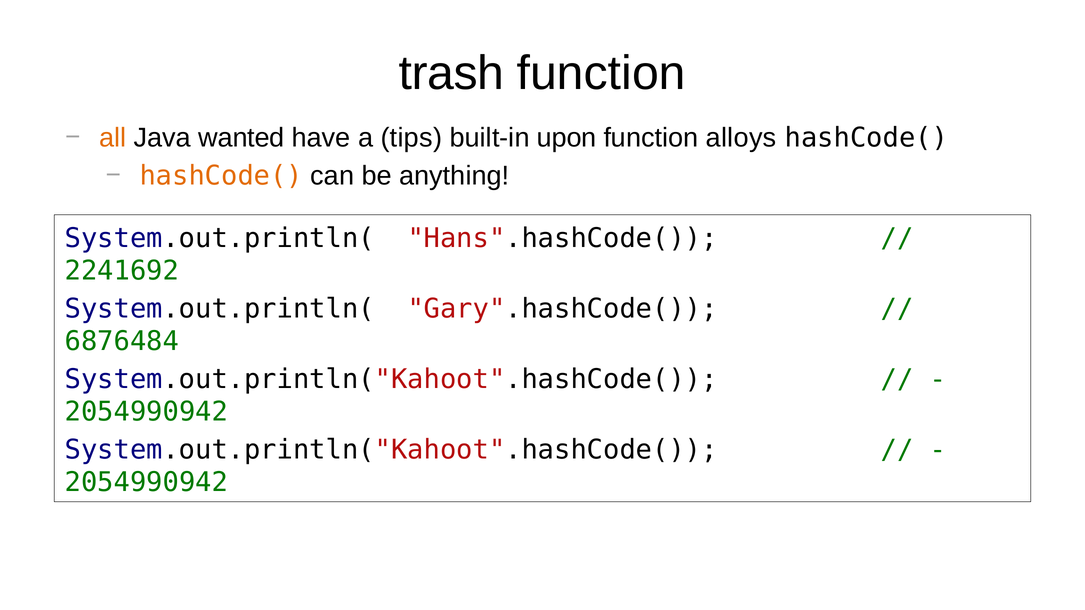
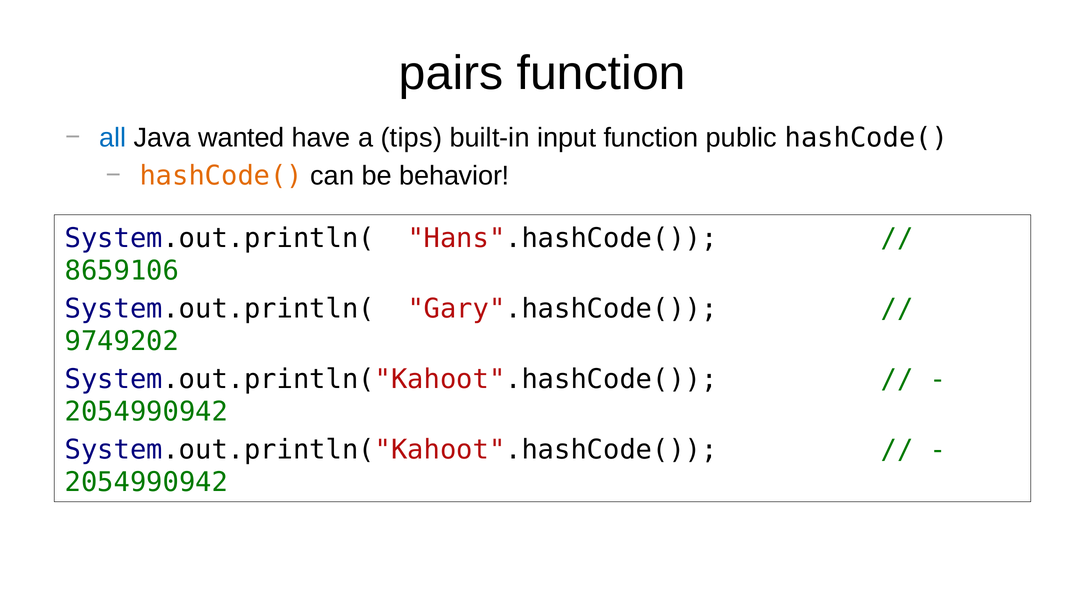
trash: trash -> pairs
all colour: orange -> blue
upon: upon -> input
alloys: alloys -> public
anything: anything -> behavior
2241692: 2241692 -> 8659106
6876484: 6876484 -> 9749202
